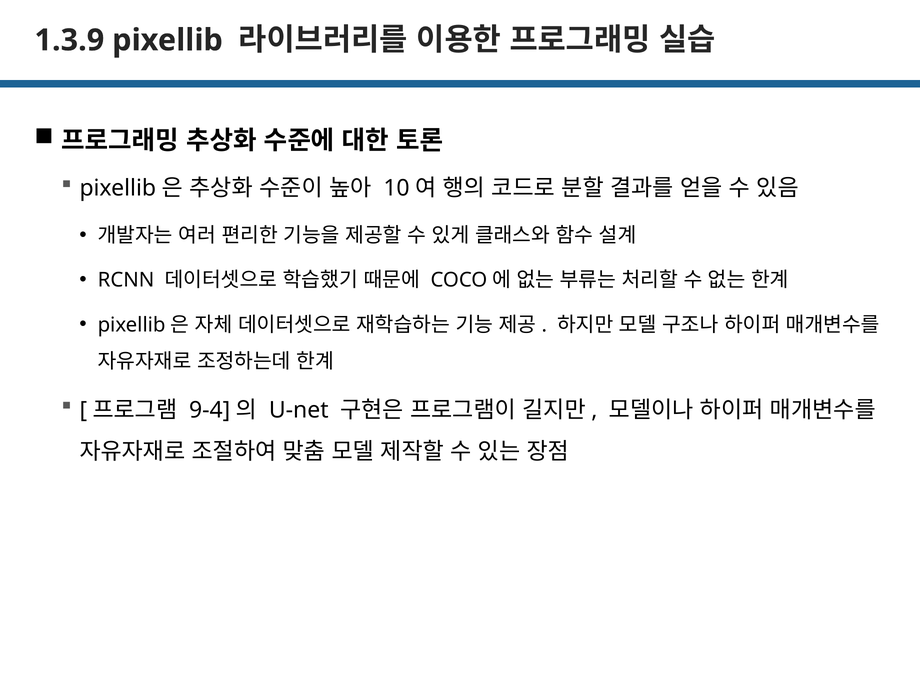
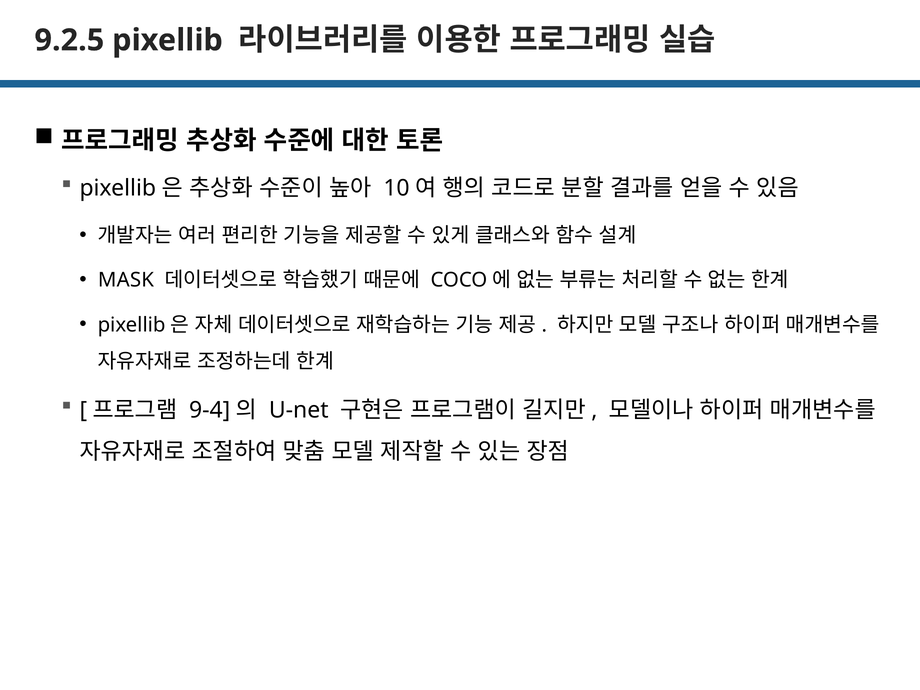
1.3.9: 1.3.9 -> 9.2.5
RCNN: RCNN -> MASK
